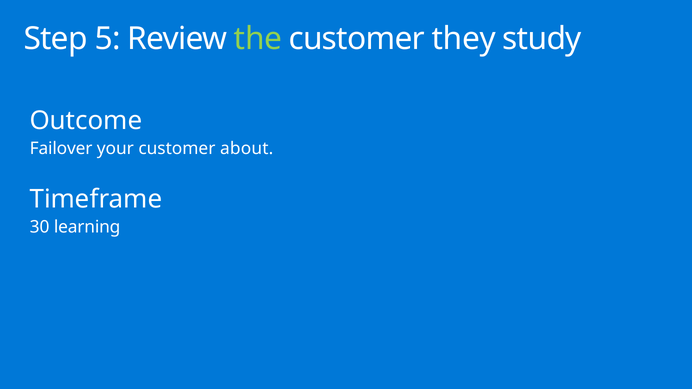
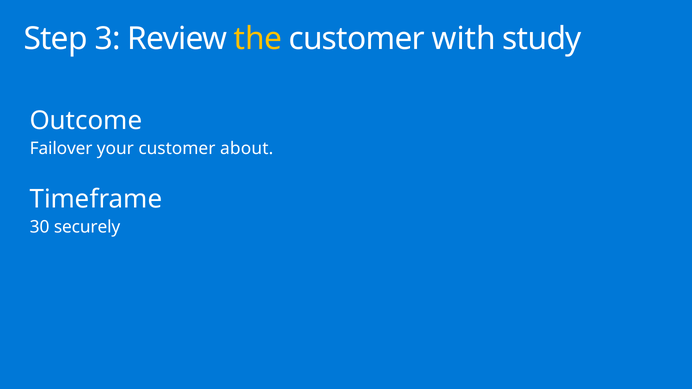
5: 5 -> 3
the colour: light green -> yellow
they: they -> with
learning: learning -> securely
